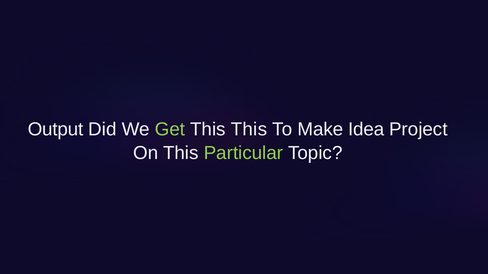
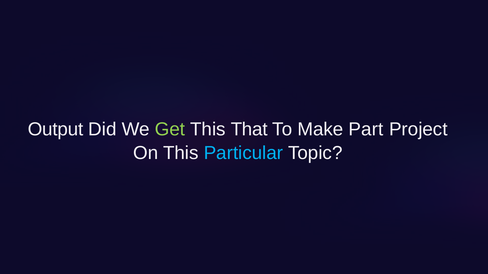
This This: This -> That
Idea: Idea -> Part
Particular colour: light green -> light blue
